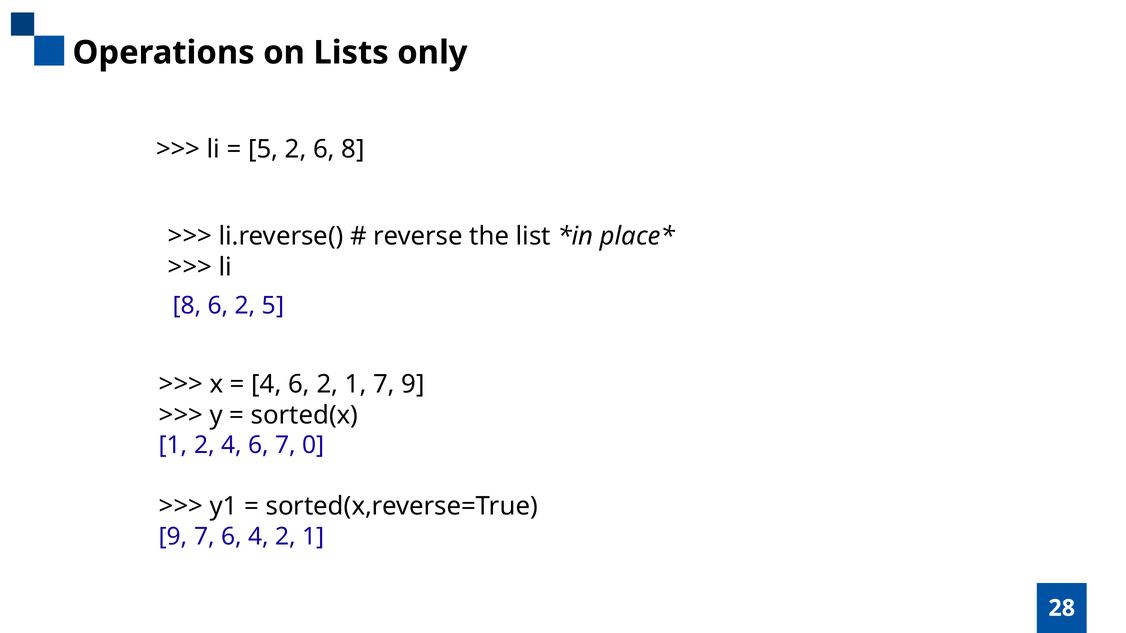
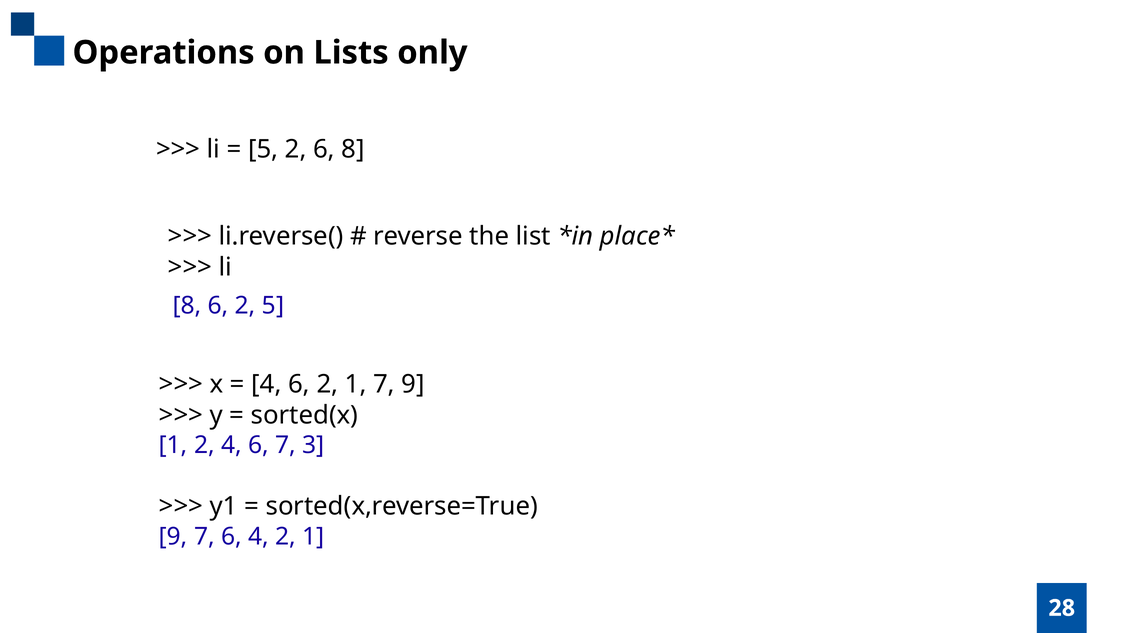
0: 0 -> 3
